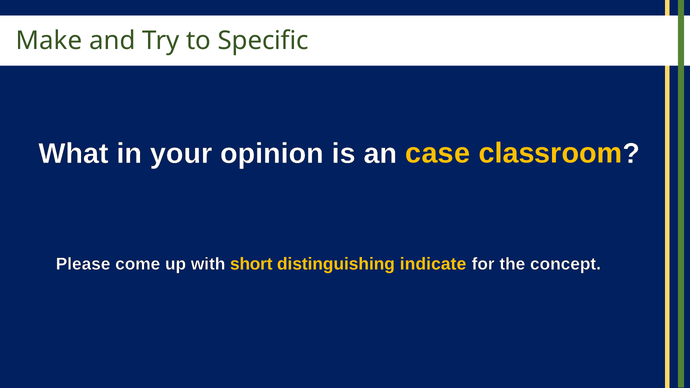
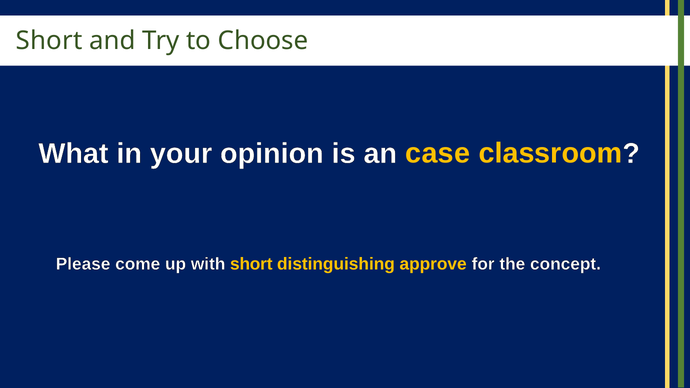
Make at (49, 40): Make -> Short
Specific: Specific -> Choose
indicate: indicate -> approve
